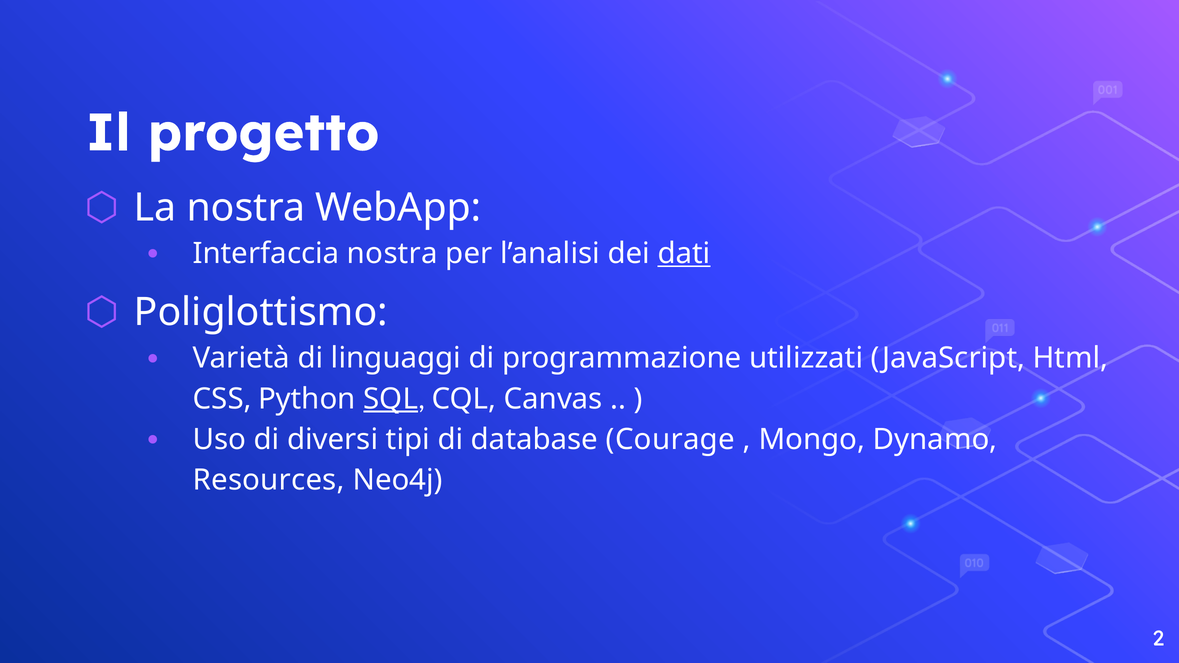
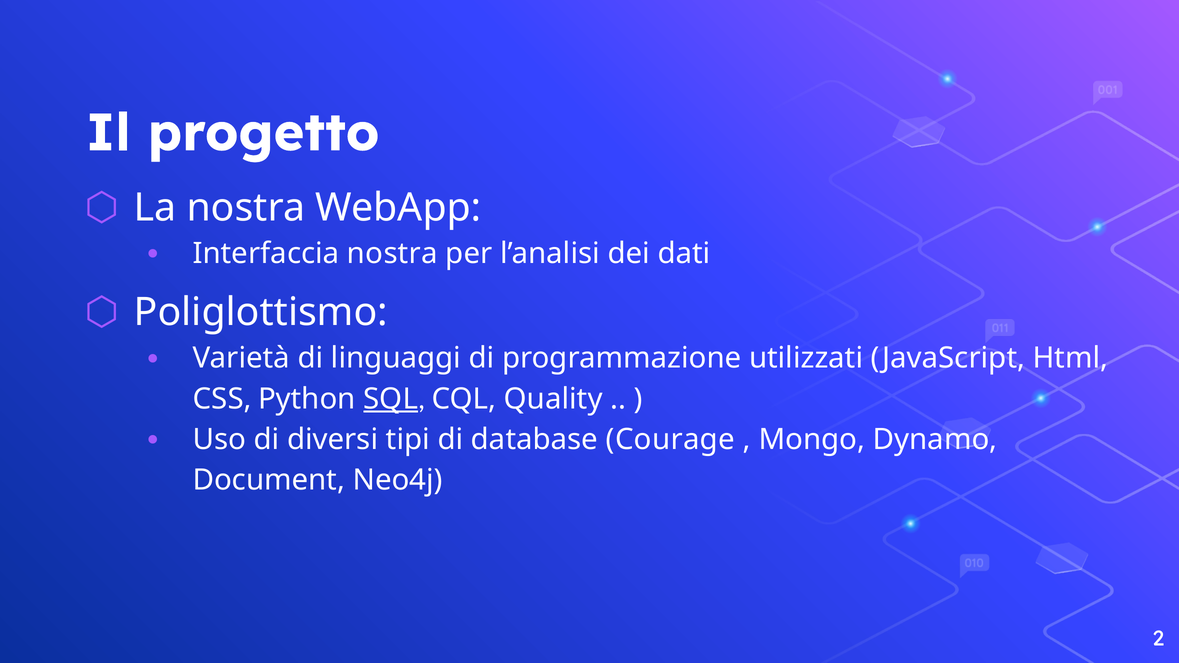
dati underline: present -> none
Canvas: Canvas -> Quality
Resources: Resources -> Document
